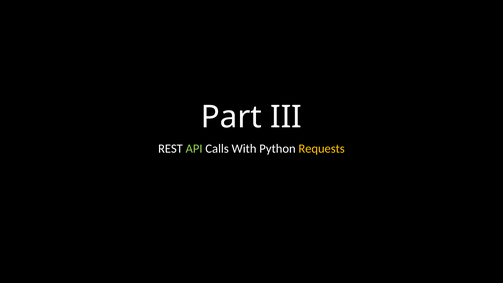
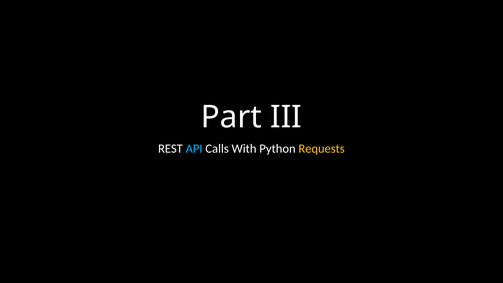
API colour: light green -> light blue
